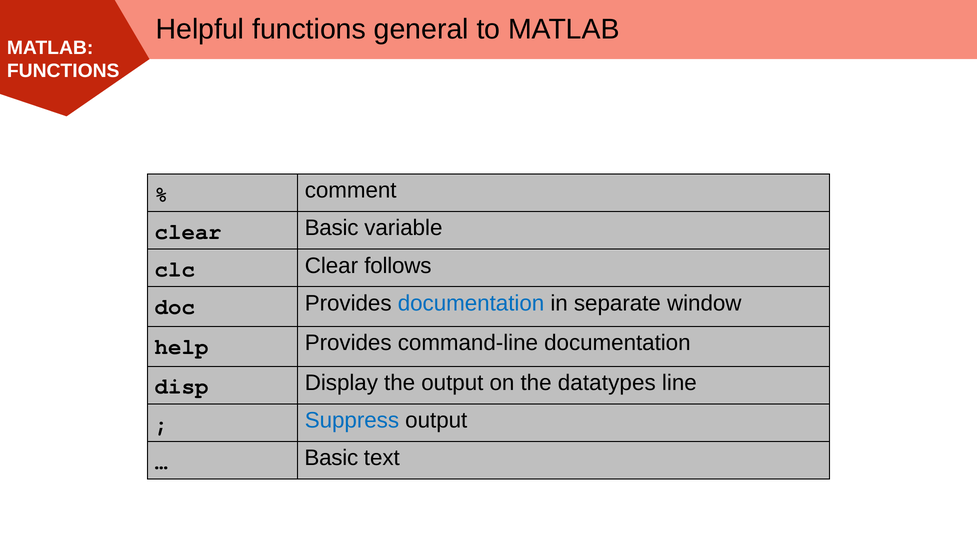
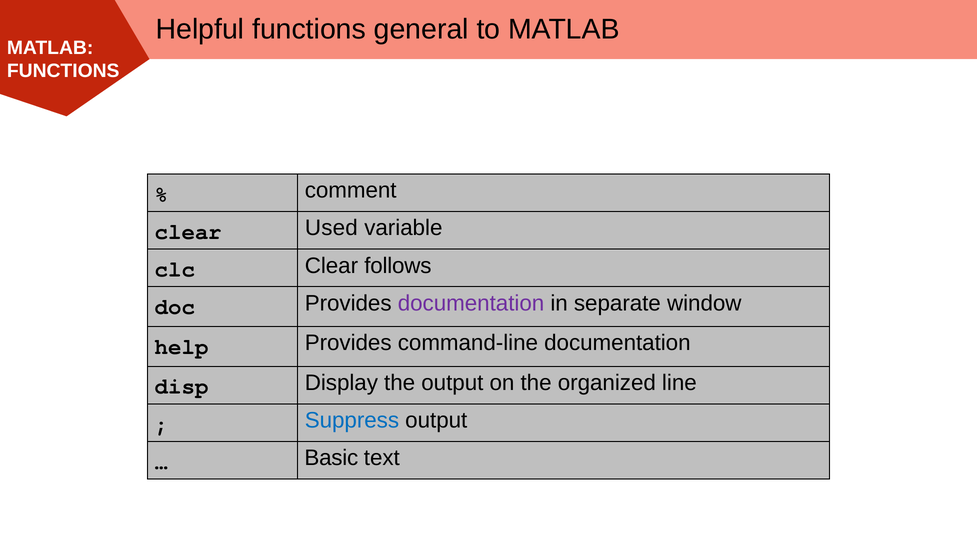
clear Basic: Basic -> Used
documentation at (471, 303) colour: blue -> purple
datatypes: datatypes -> organized
